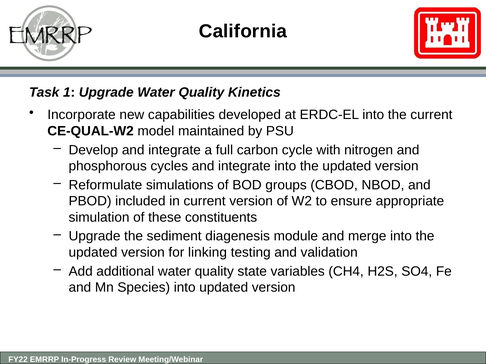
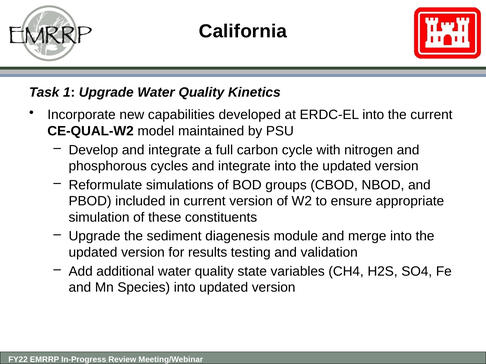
linking: linking -> results
